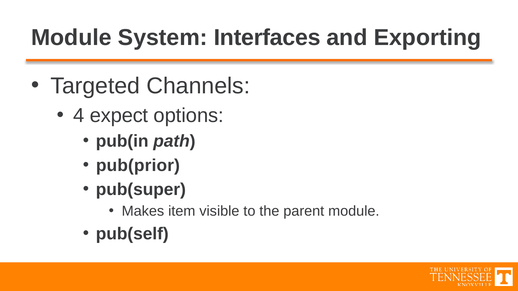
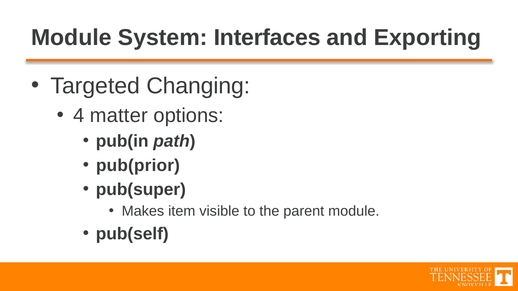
Channels: Channels -> Changing
expect: expect -> matter
